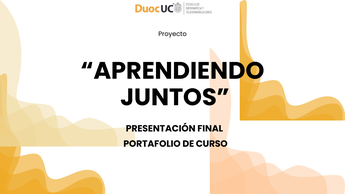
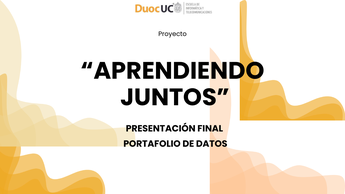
CURSO: CURSO -> DATOS
